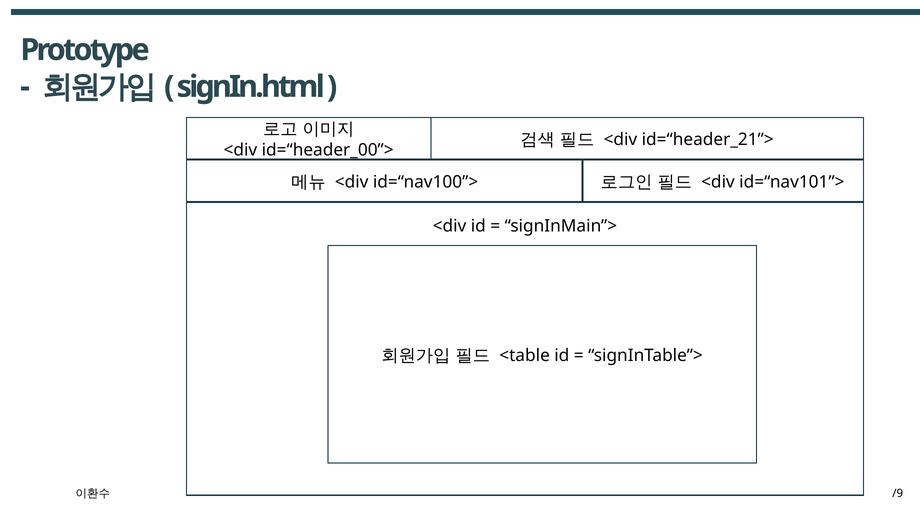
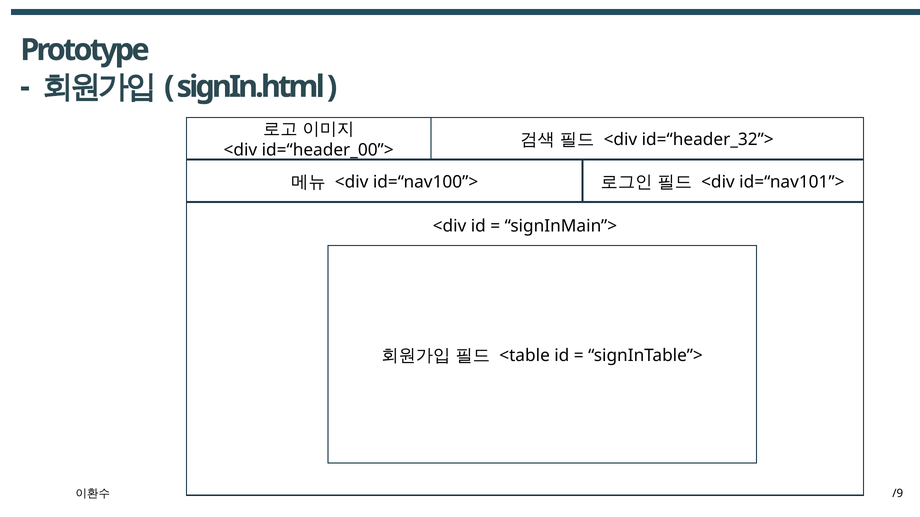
id=“header_21”>: id=“header_21”> -> id=“header_32”>
